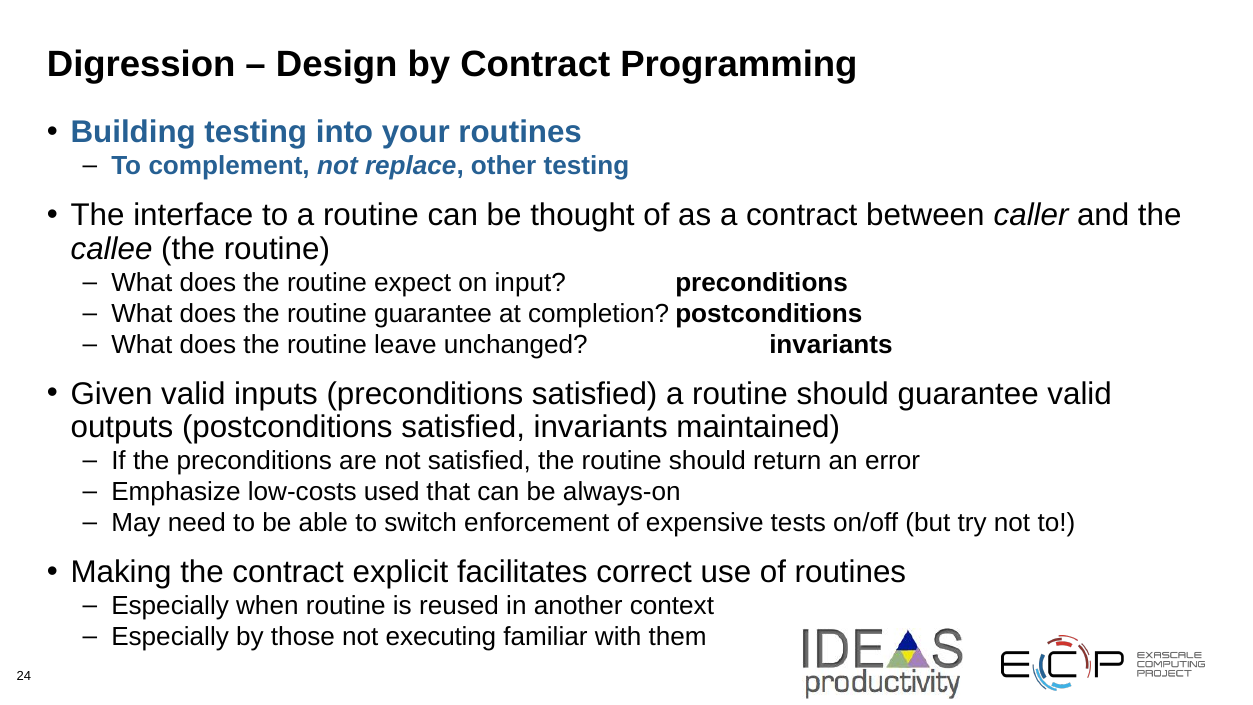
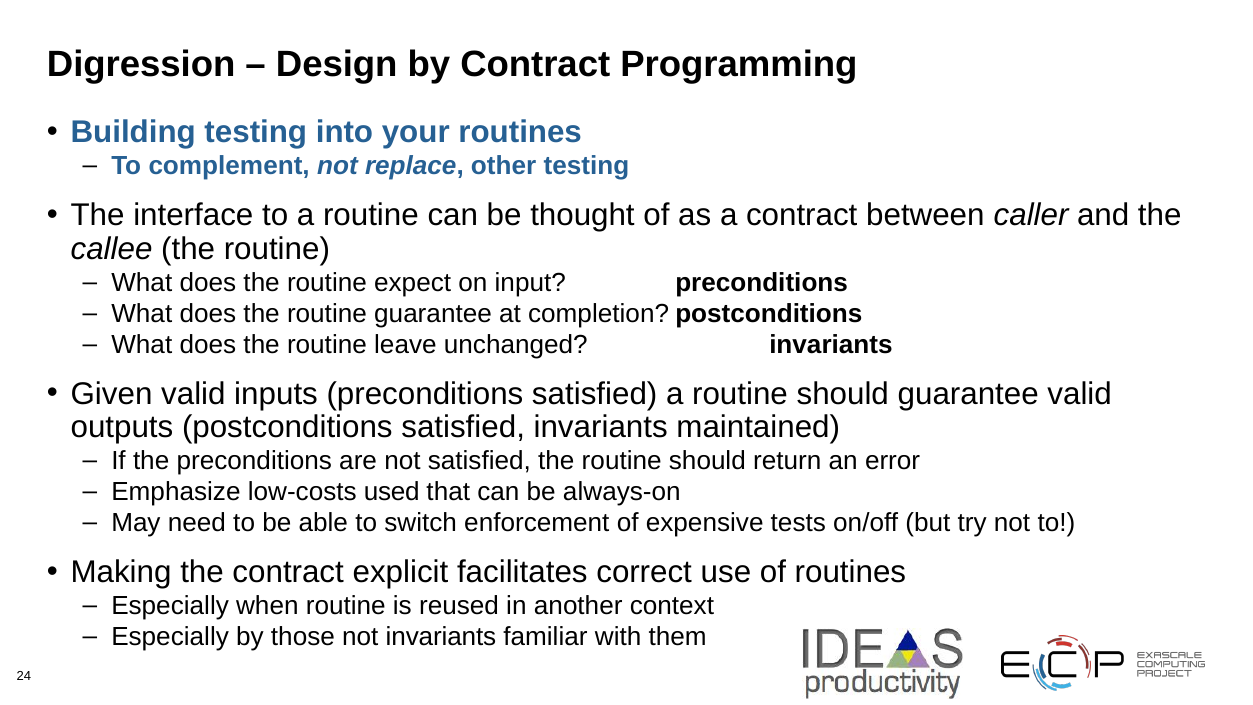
not executing: executing -> invariants
